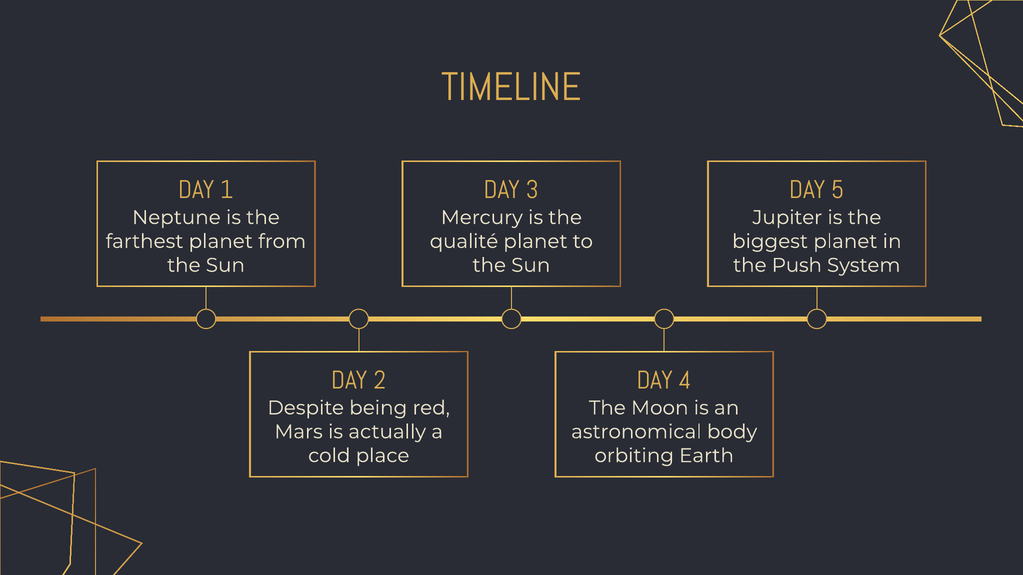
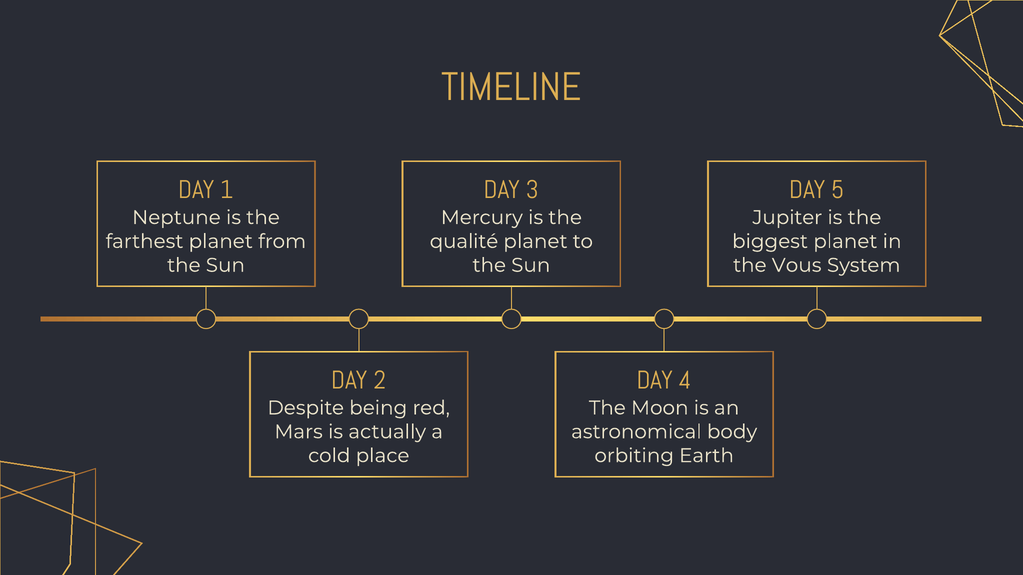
Push: Push -> Vous
